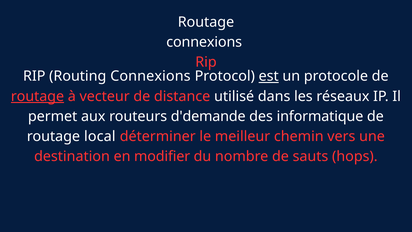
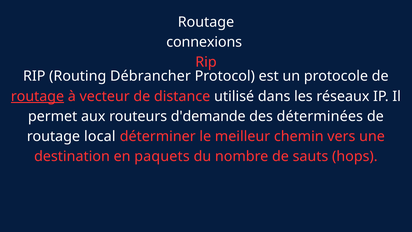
Routing Connexions: Connexions -> Débrancher
est underline: present -> none
informatique: informatique -> déterminées
modifier: modifier -> paquets
